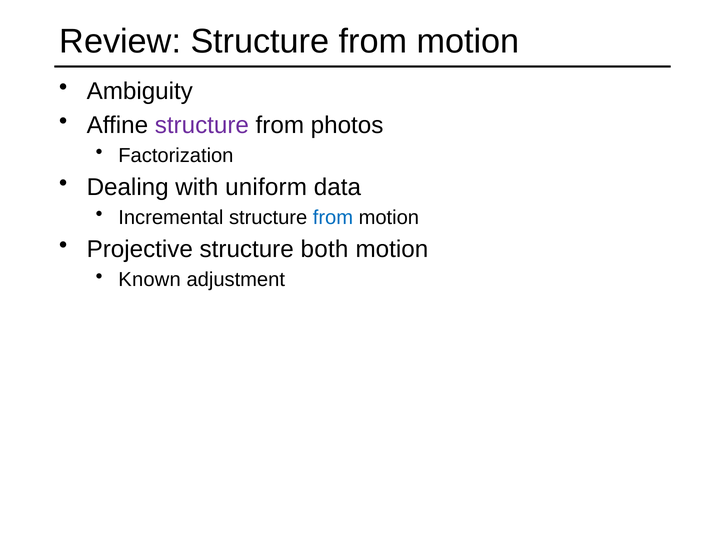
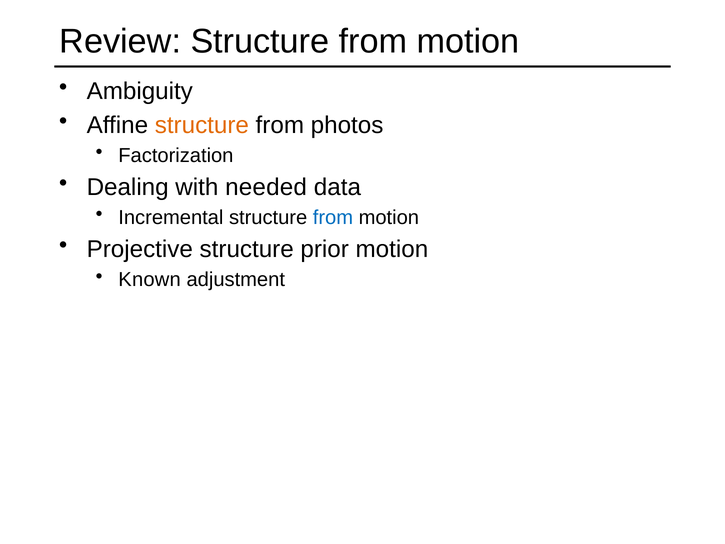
structure at (202, 125) colour: purple -> orange
uniform: uniform -> needed
both: both -> prior
